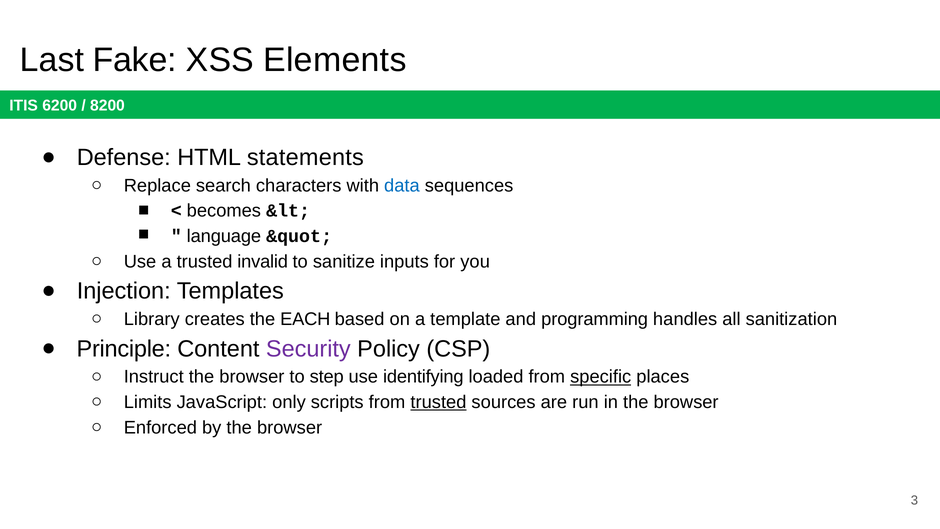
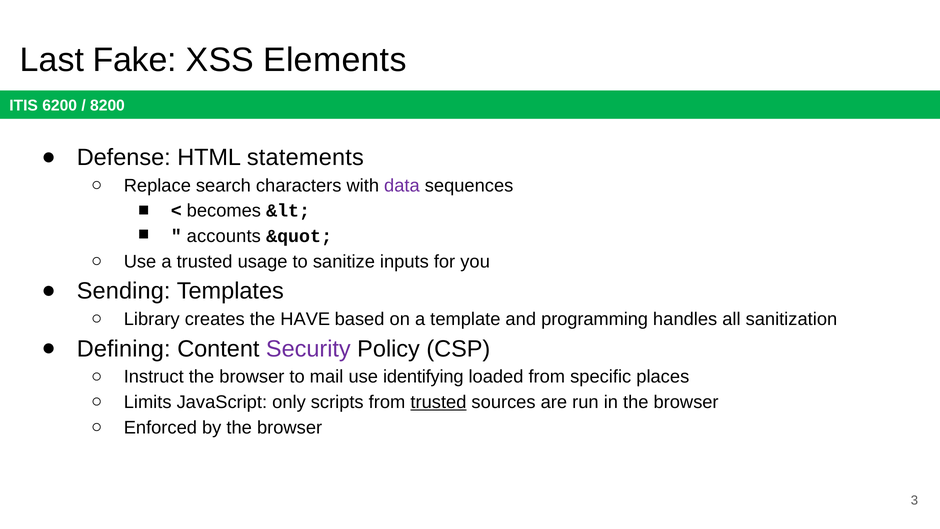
data colour: blue -> purple
language: language -> accounts
invalid: invalid -> usage
Injection: Injection -> Sending
EACH: EACH -> HAVE
Principle: Principle -> Defining
step: step -> mail
specific underline: present -> none
